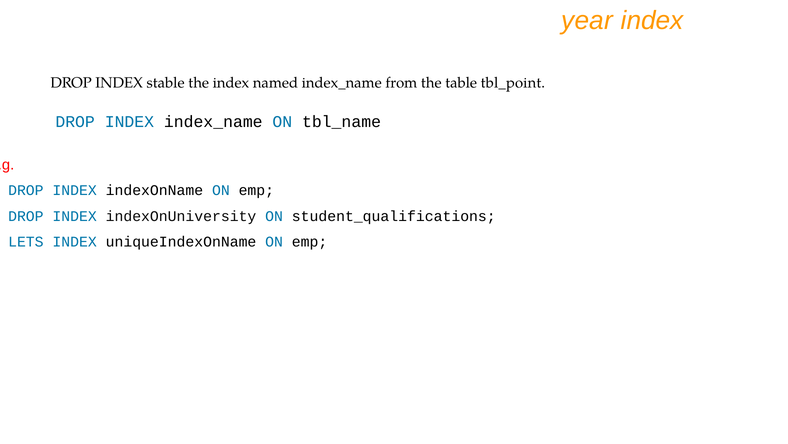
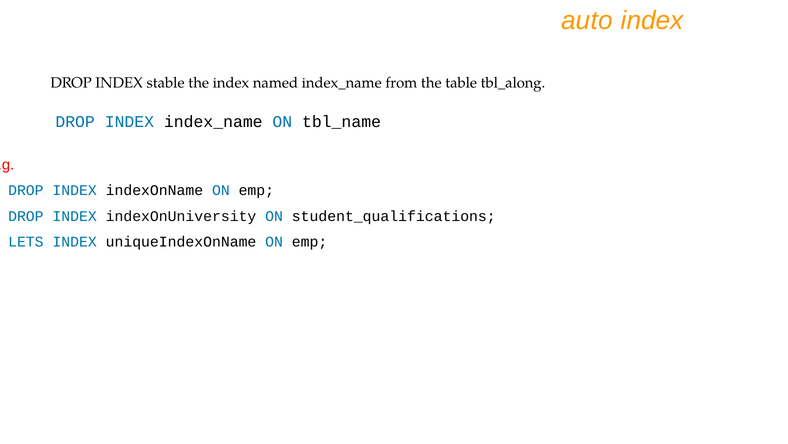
year: year -> auto
tbl_point: tbl_point -> tbl_along
